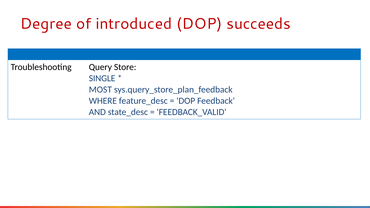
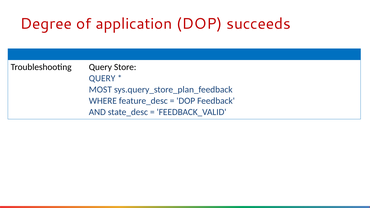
introduced: introduced -> application
SINGLE at (102, 78): SINGLE -> QUERY
